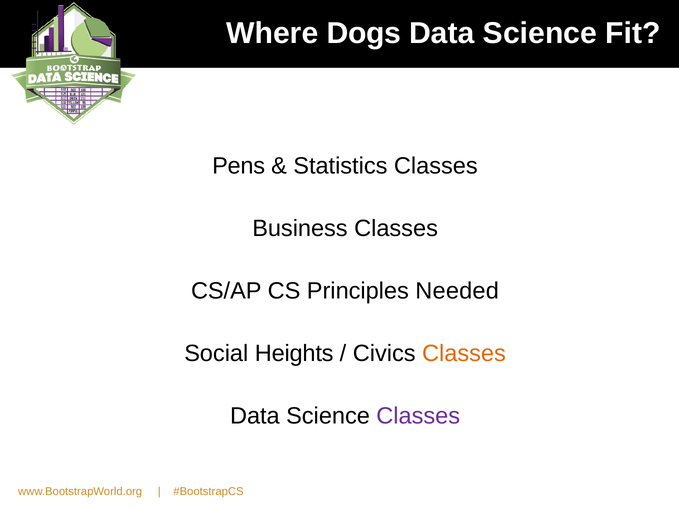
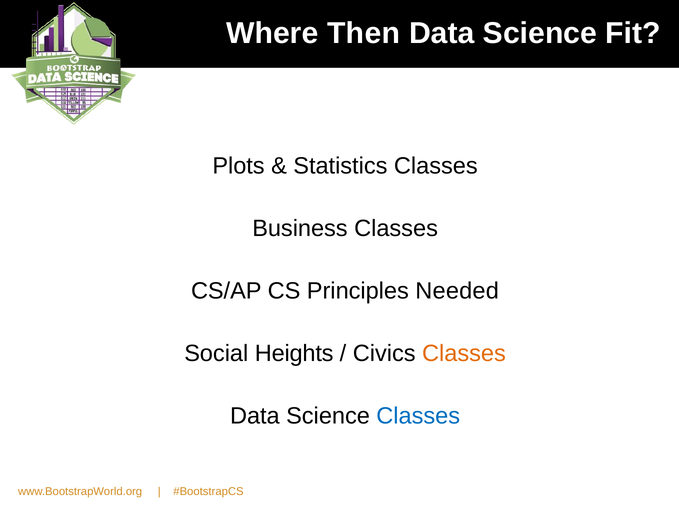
Dogs: Dogs -> Then
Pens: Pens -> Plots
Classes at (418, 416) colour: purple -> blue
